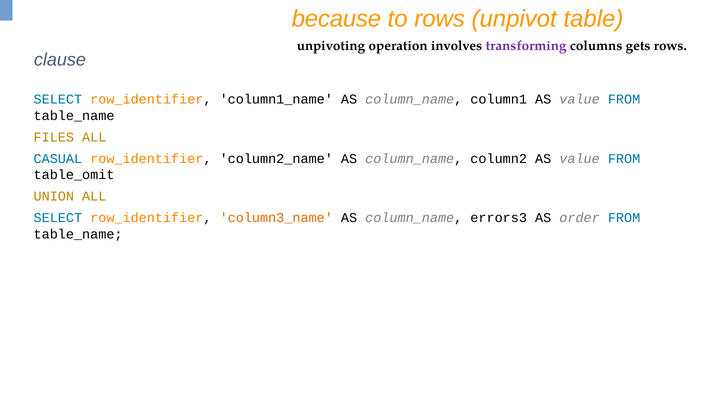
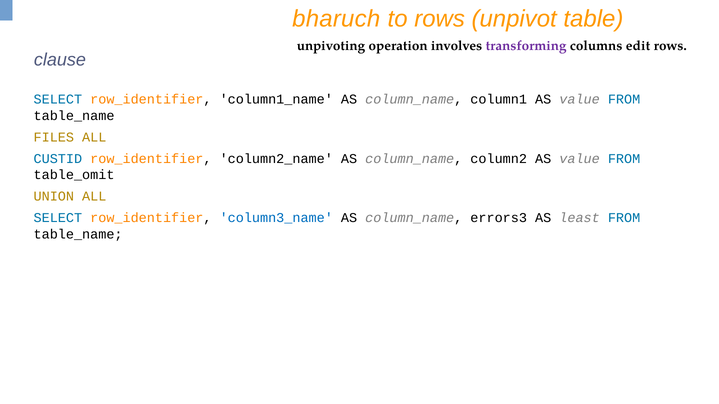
because: because -> bharuch
gets: gets -> edit
CASUAL: CASUAL -> CUSTID
column3_name colour: orange -> blue
order: order -> least
